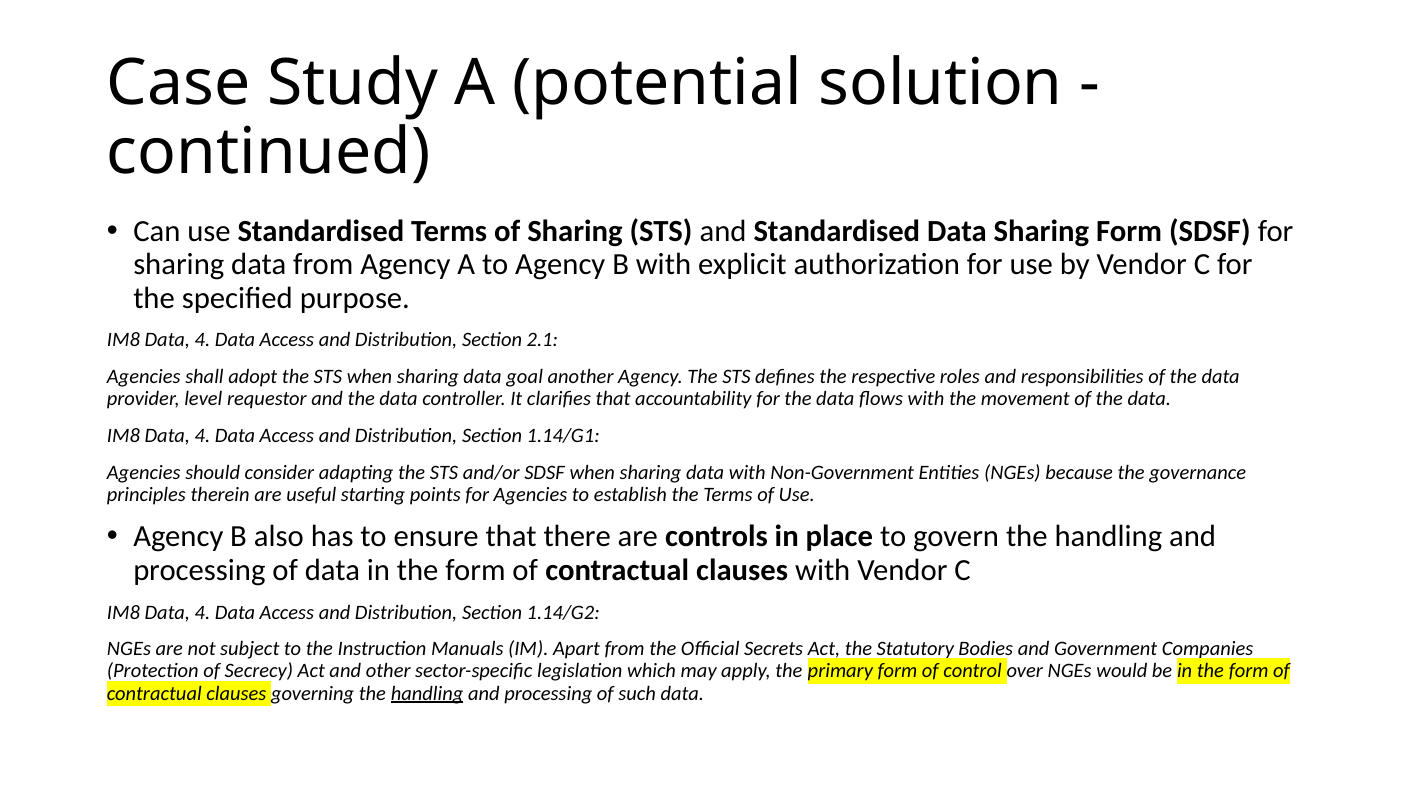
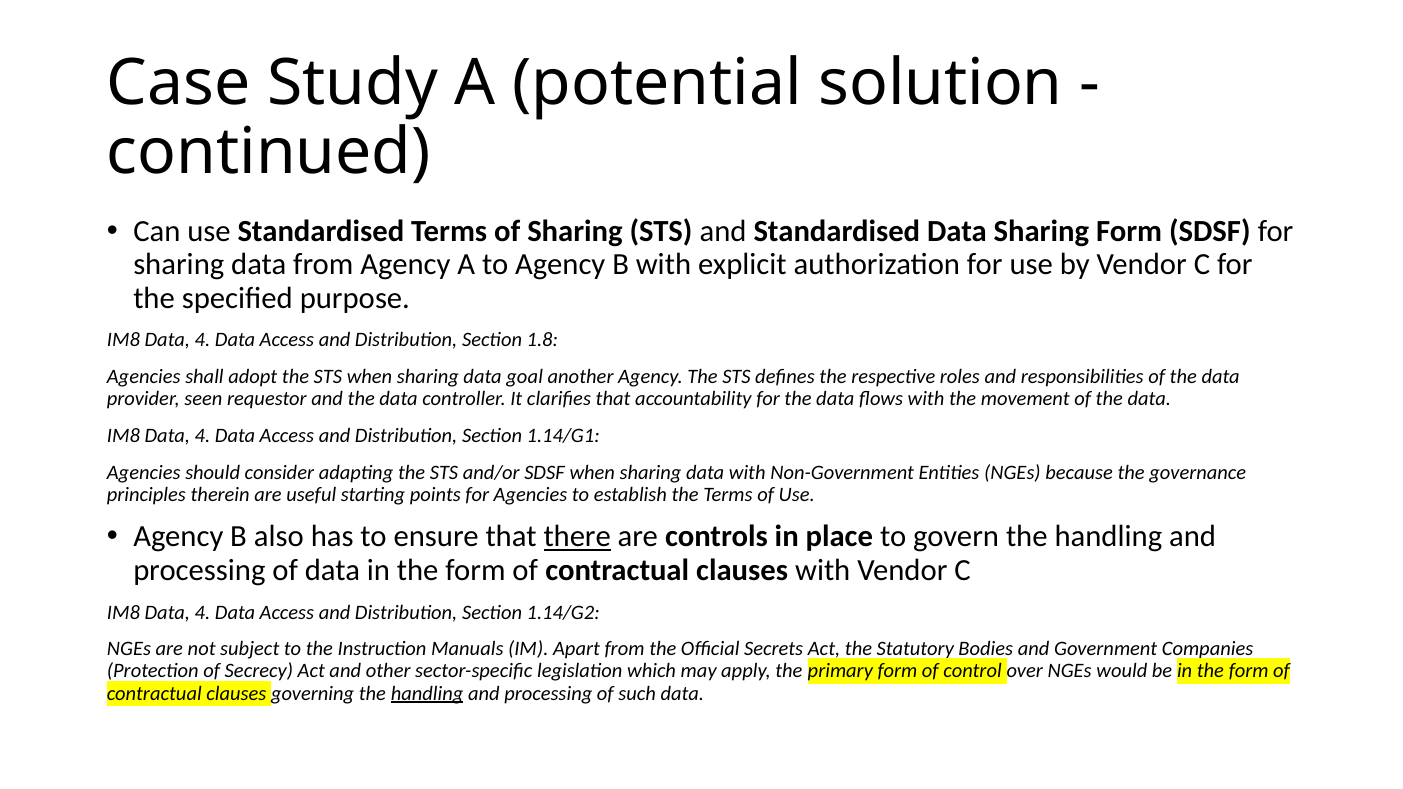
2.1: 2.1 -> 1.8
level: level -> seen
there underline: none -> present
